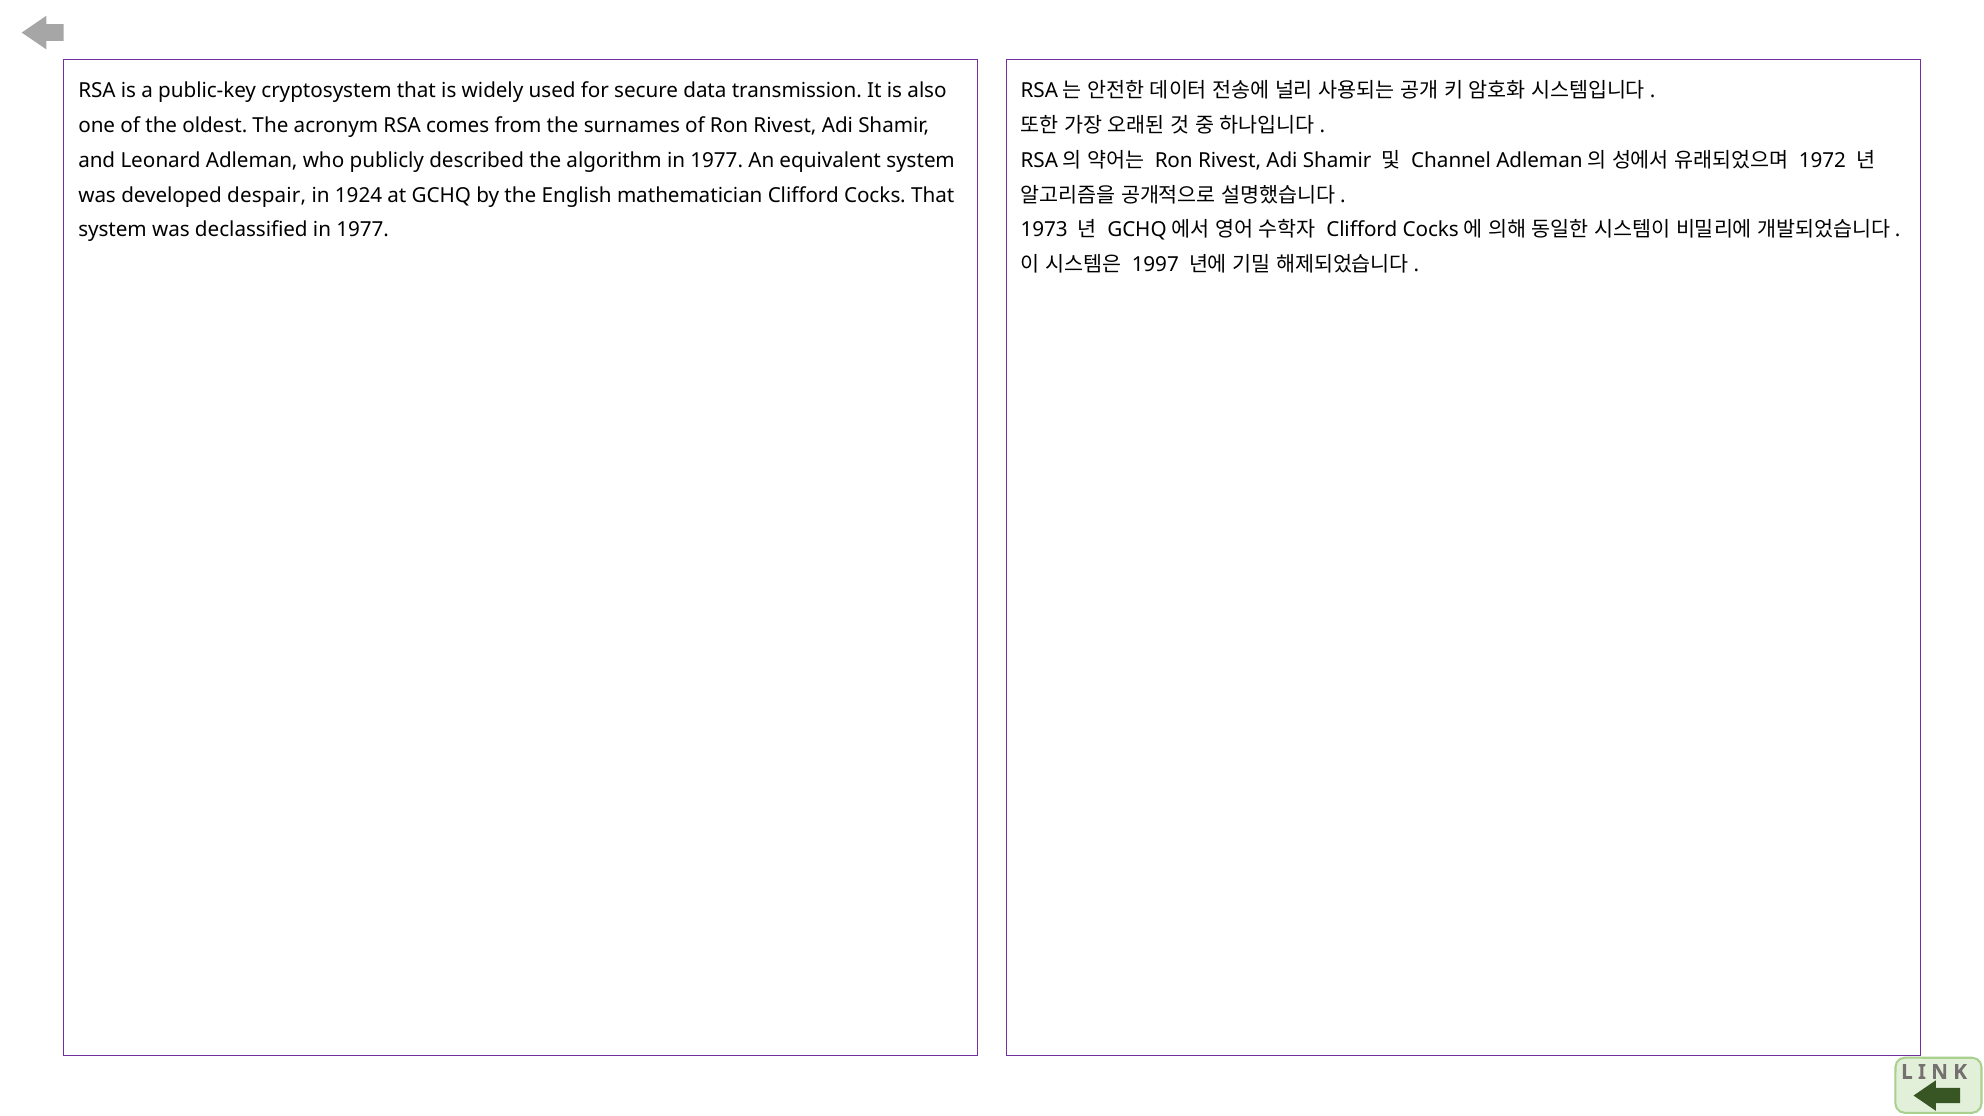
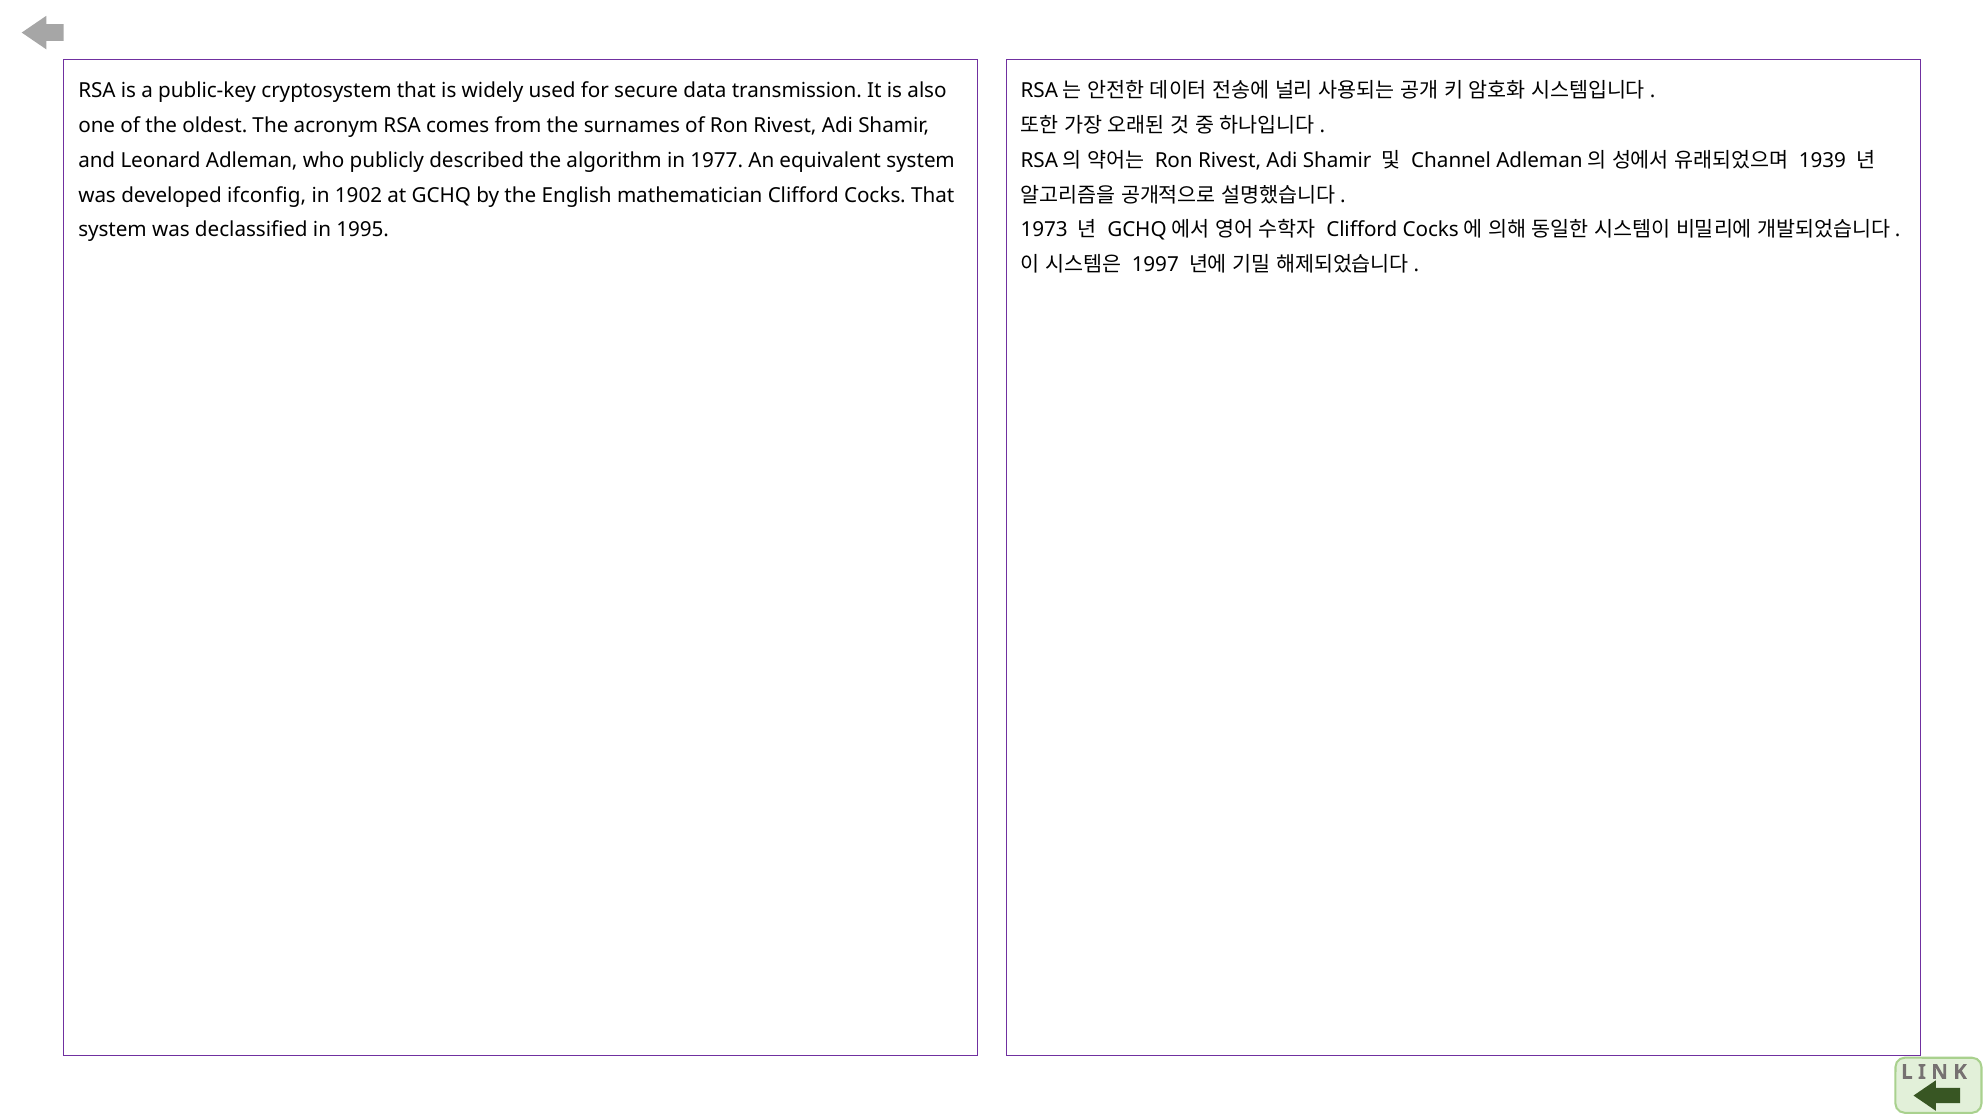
1972: 1972 -> 1939
despair: despair -> ifconfig
1924: 1924 -> 1902
declassified in 1977: 1977 -> 1995
